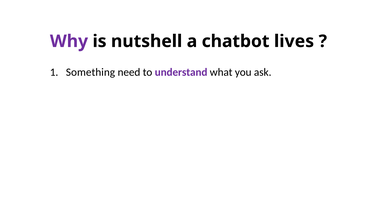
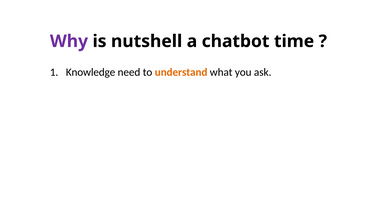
lives: lives -> time
Something: Something -> Knowledge
understand colour: purple -> orange
